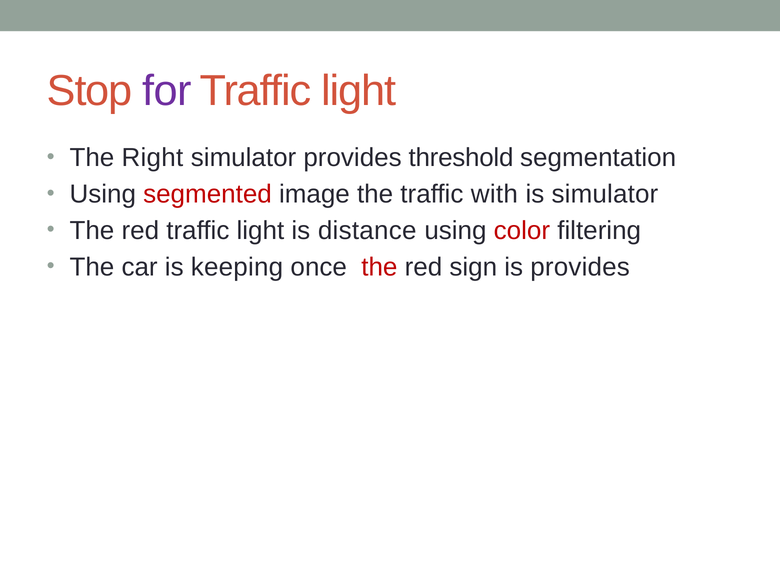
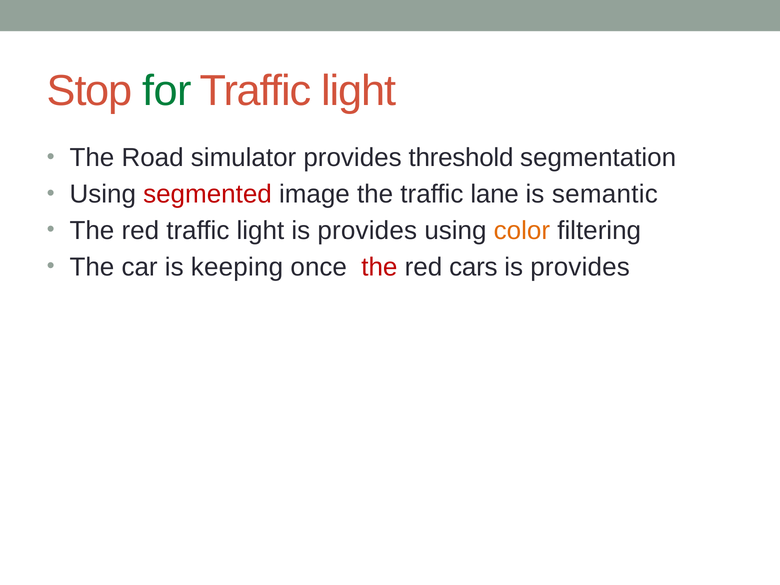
for colour: purple -> green
Right: Right -> Road
with: with -> lane
is simulator: simulator -> semantic
light is distance: distance -> provides
color colour: red -> orange
sign: sign -> cars
